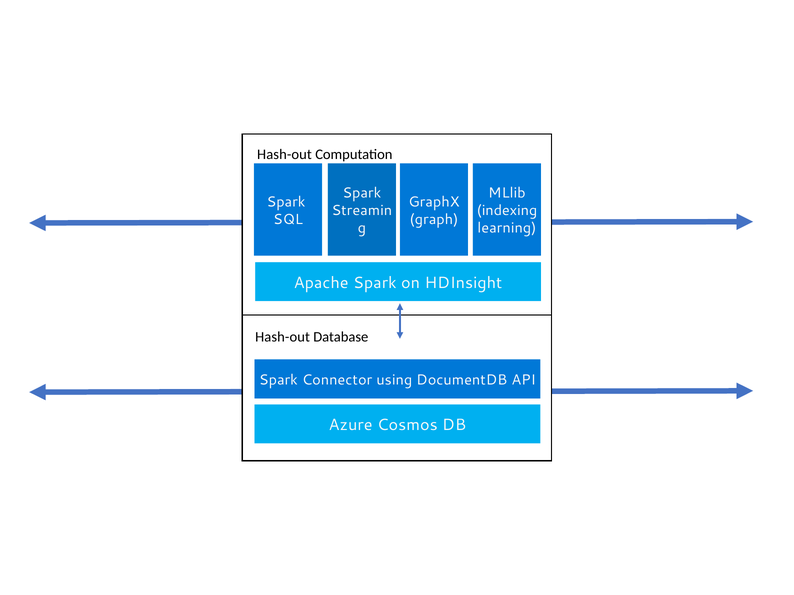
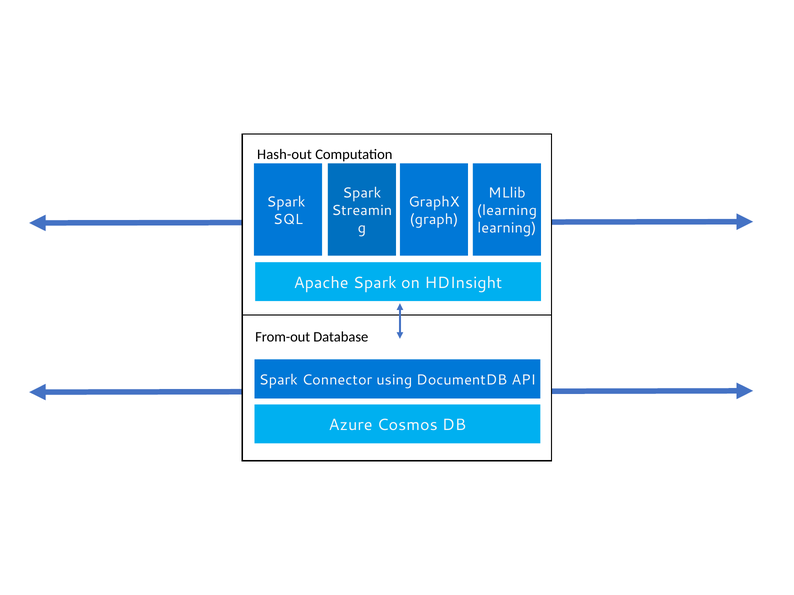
indexing at (507, 211): indexing -> learning
Hash-out at (283, 337): Hash-out -> From-out
